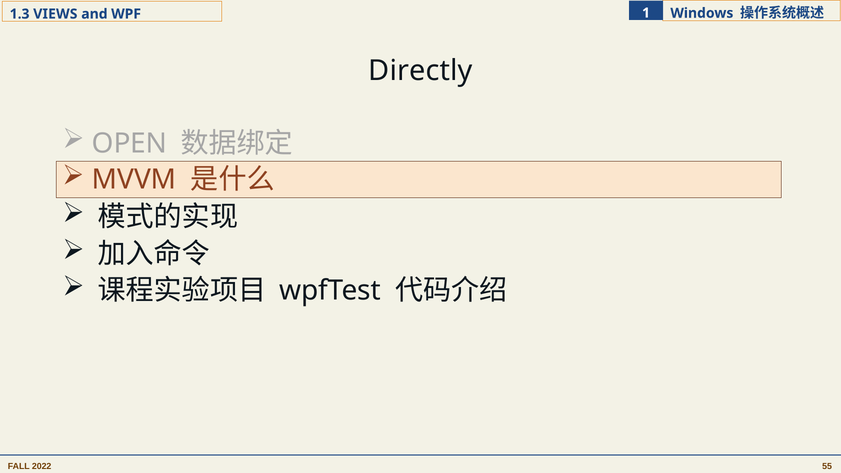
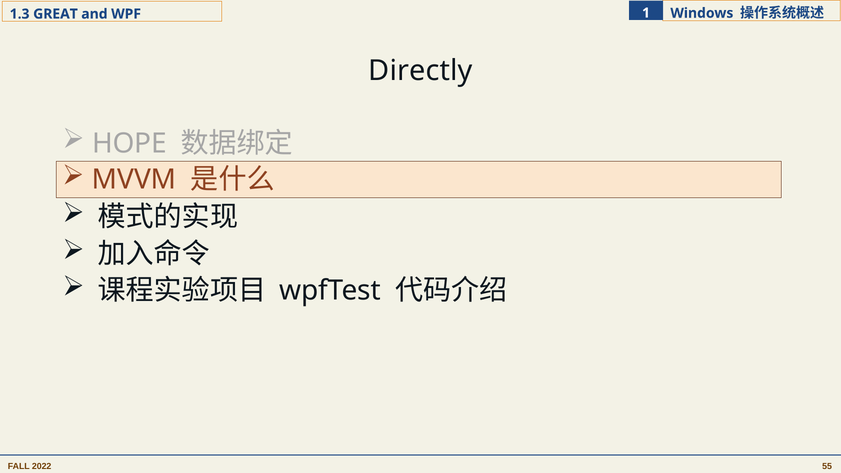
VIEWS: VIEWS -> GREAT
OPEN: OPEN -> HOPE
